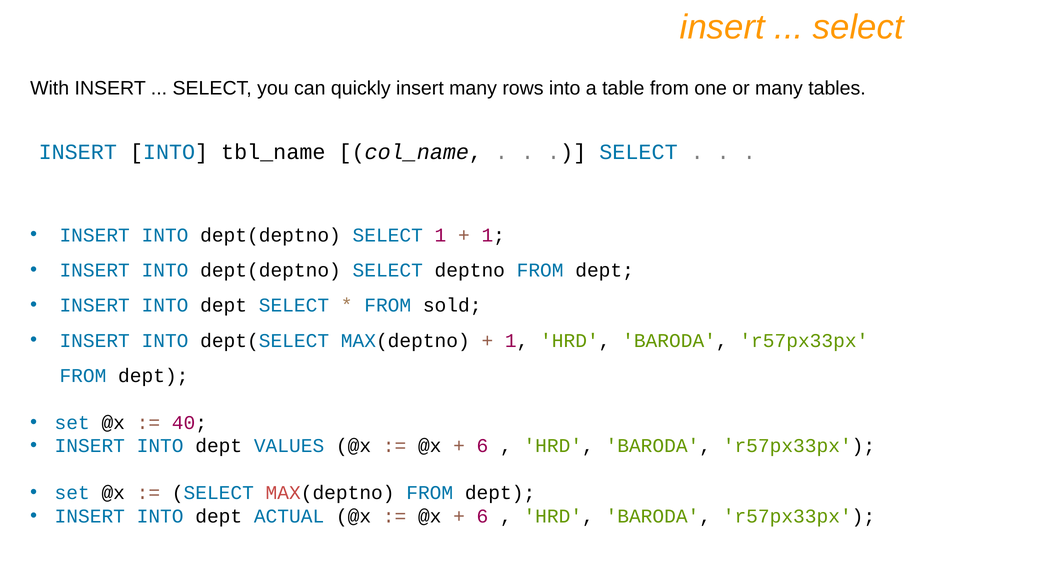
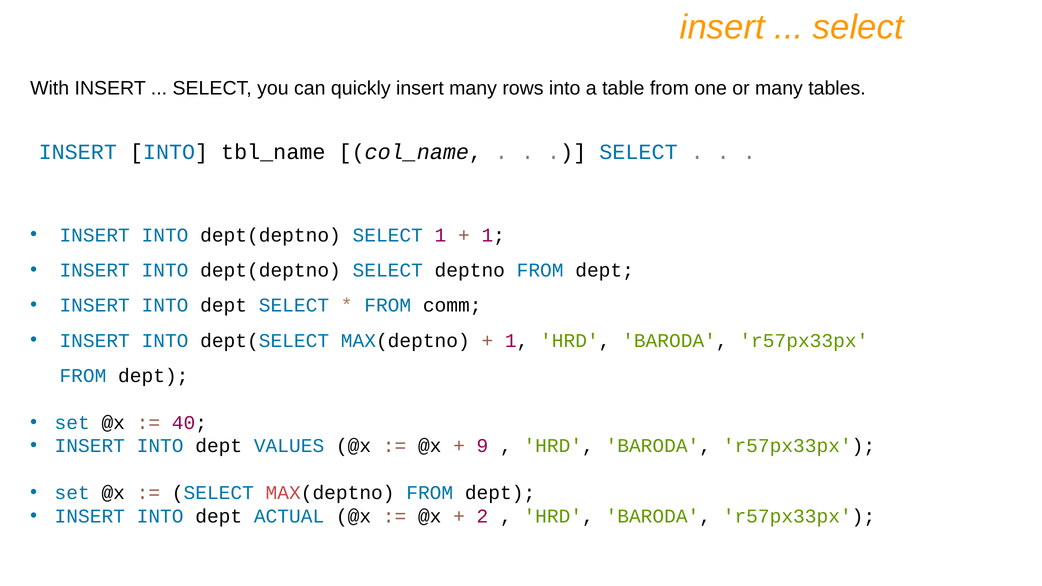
sold: sold -> comm
6 at (482, 446): 6 -> 9
6 at (482, 516): 6 -> 2
